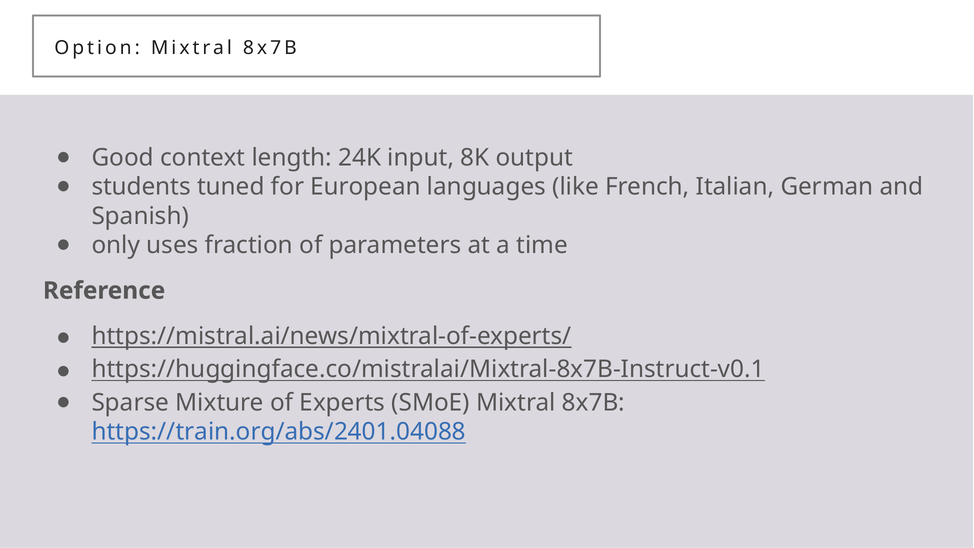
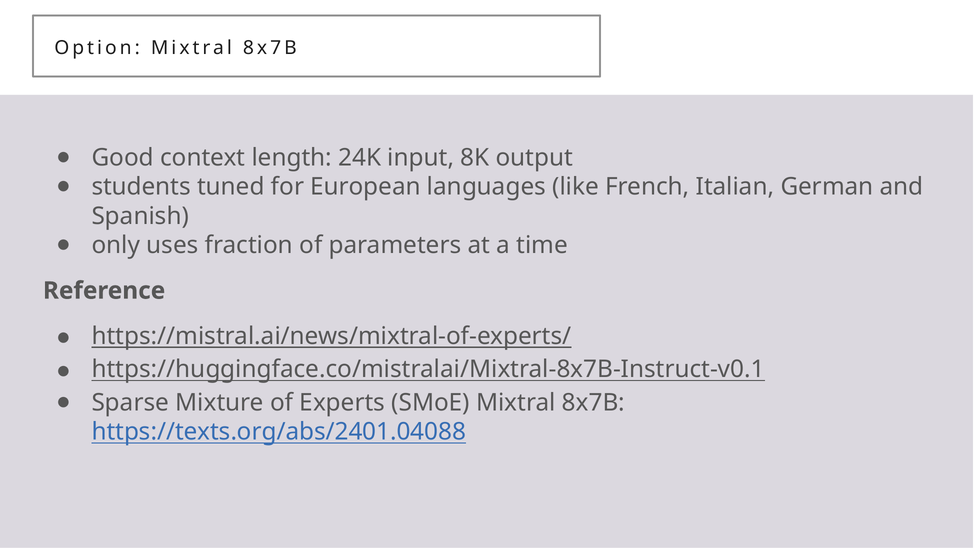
https://train.org/abs/2401.04088: https://train.org/abs/2401.04088 -> https://texts.org/abs/2401.04088
